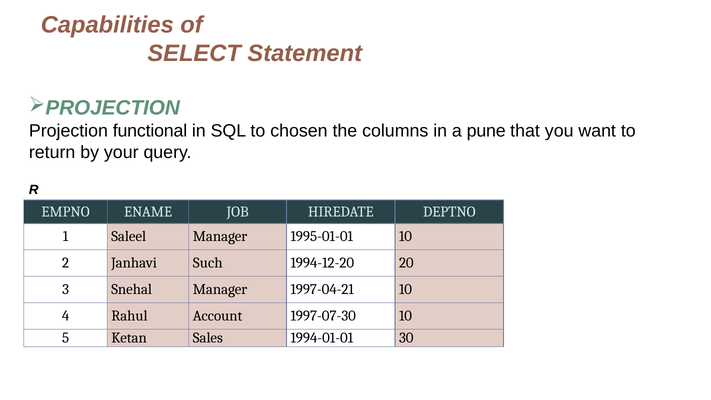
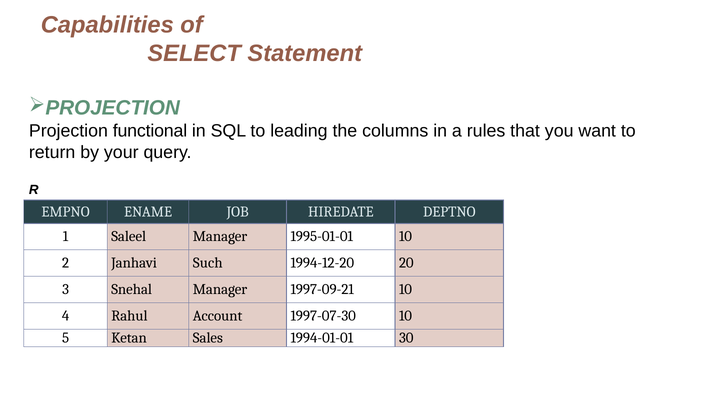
chosen: chosen -> leading
pune: pune -> rules
1997-04-21: 1997-04-21 -> 1997-09-21
